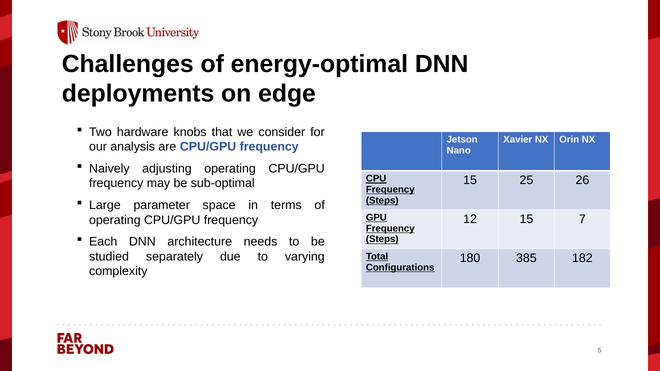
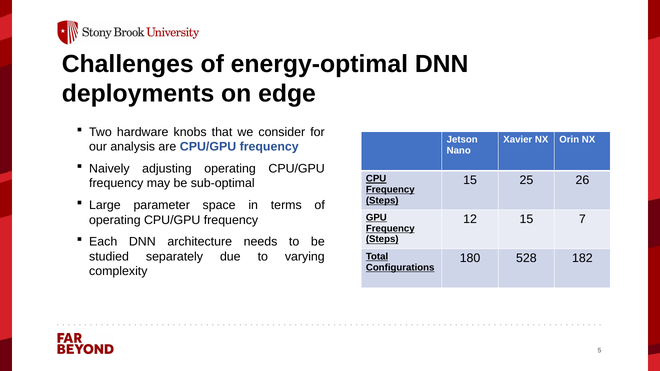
385: 385 -> 528
